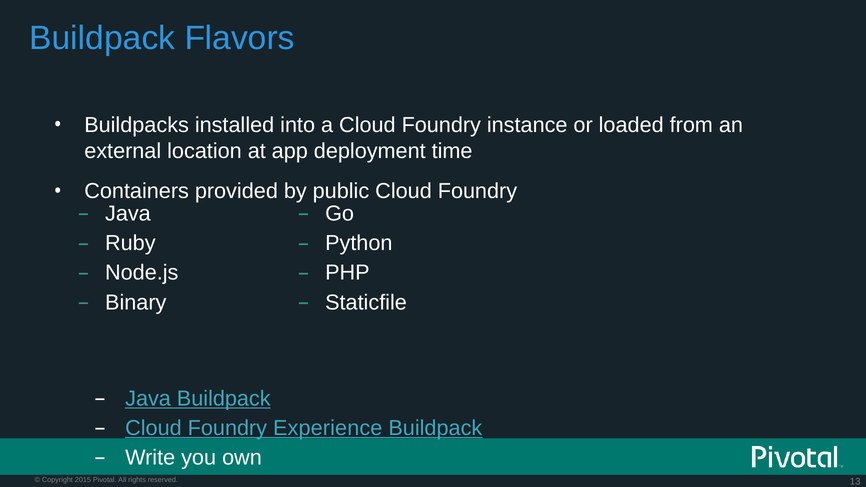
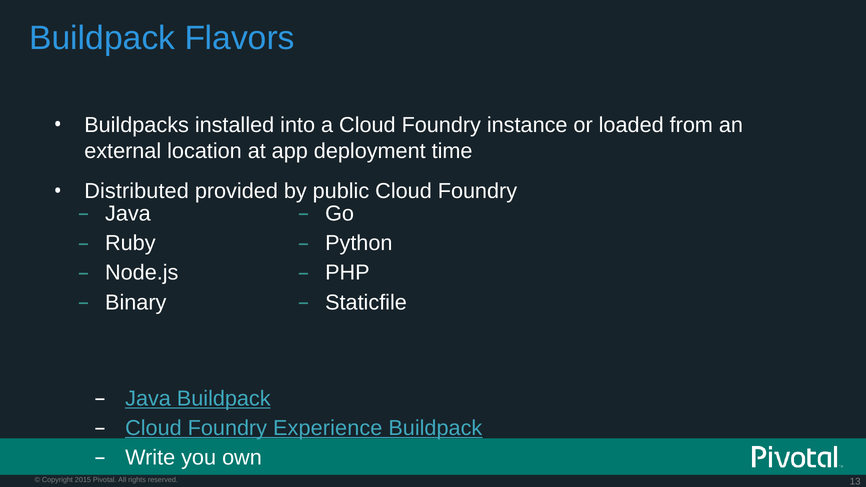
Containers: Containers -> Distributed
